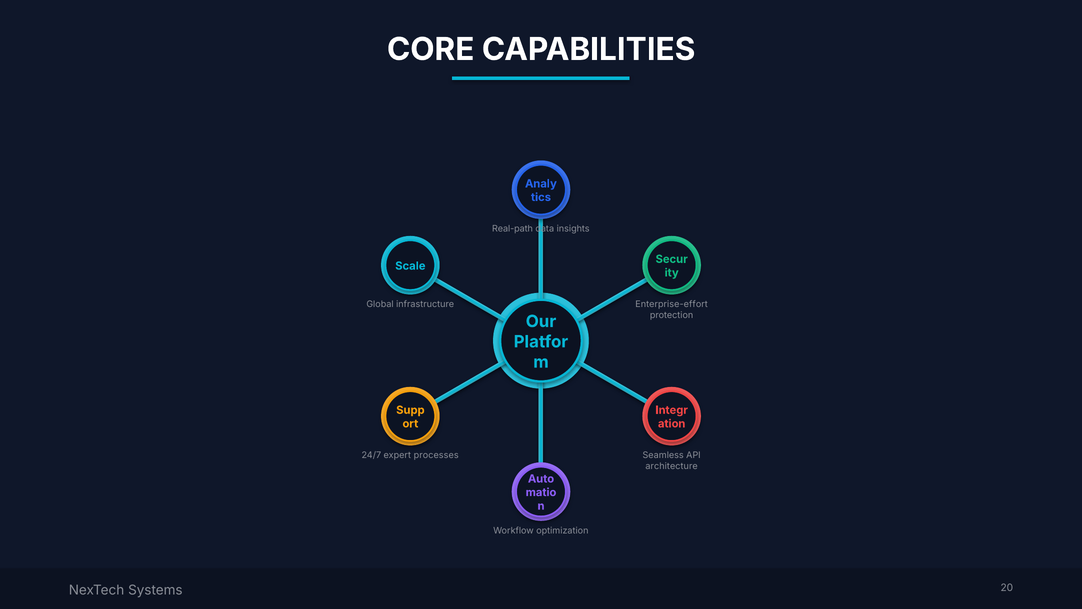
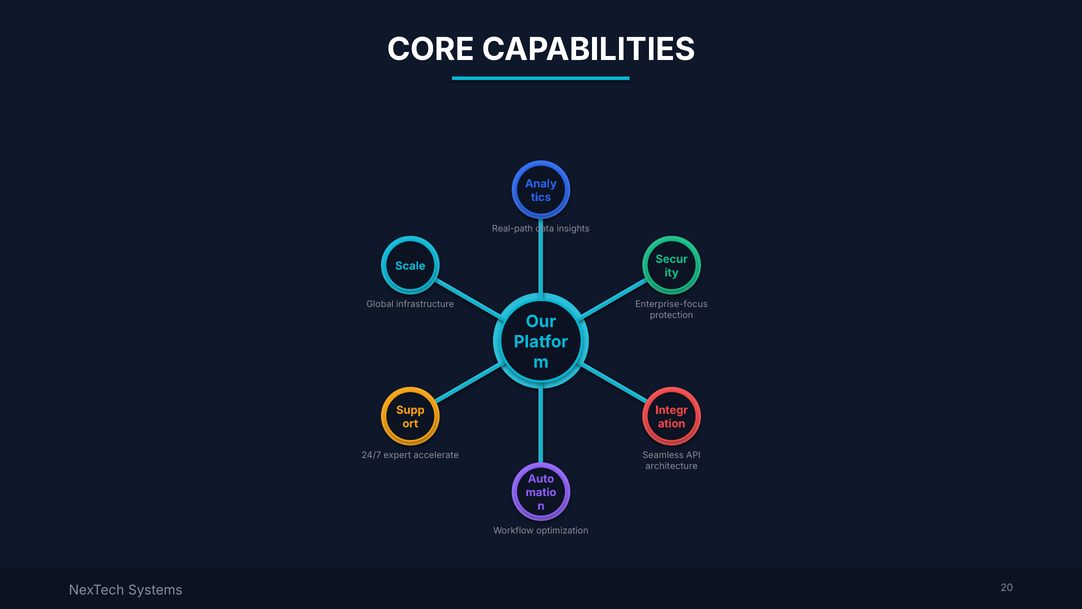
Enterprise-effort: Enterprise-effort -> Enterprise-focus
processes: processes -> accelerate
